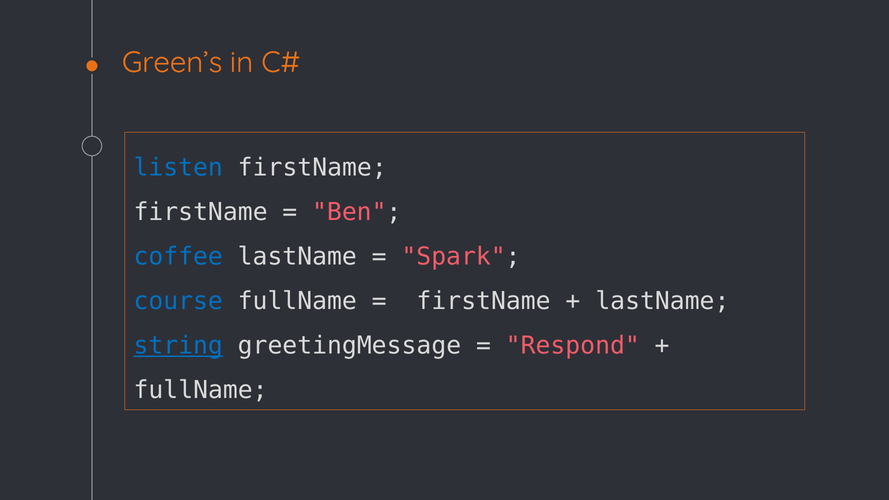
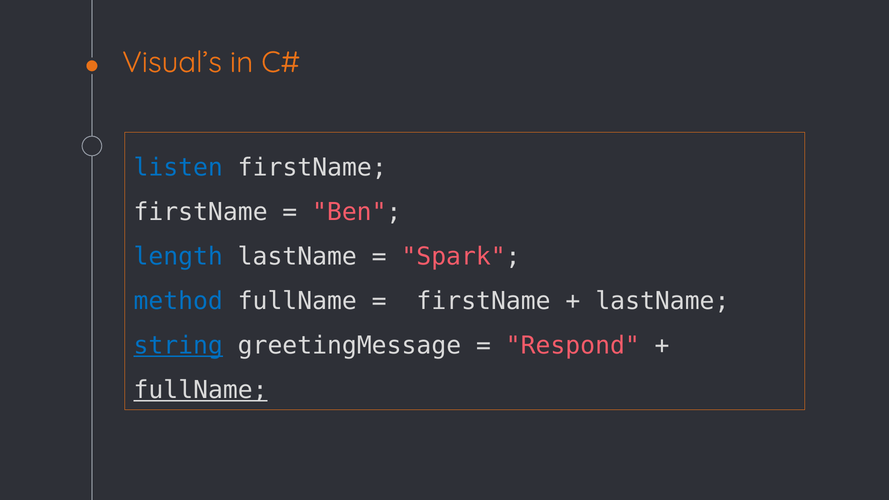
Green’s: Green’s -> Visual’s
coffee: coffee -> length
course: course -> method
fullName at (201, 390) underline: none -> present
